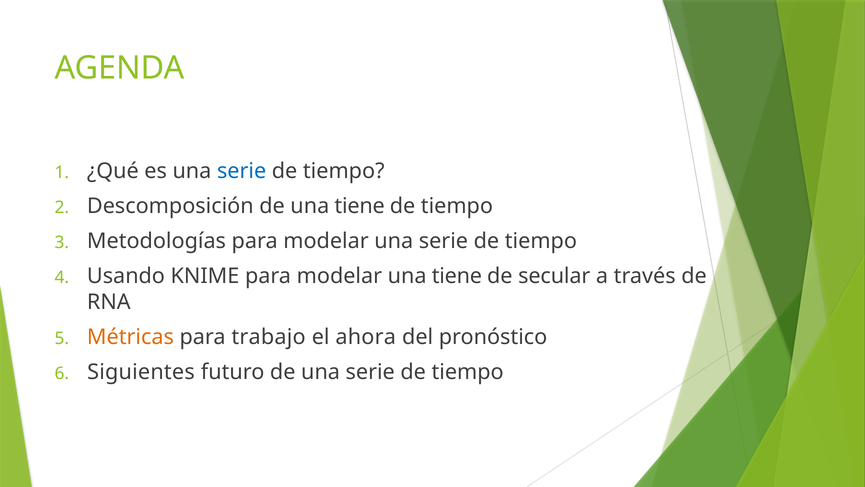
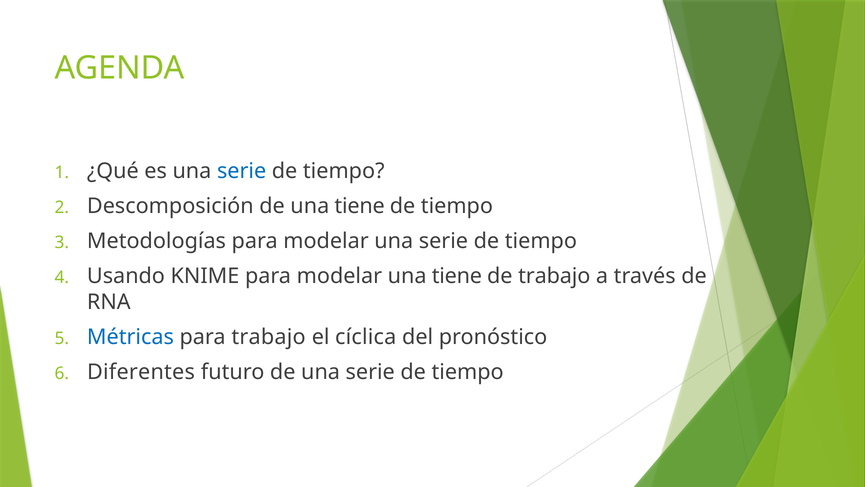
de secular: secular -> trabajo
Métricas colour: orange -> blue
ahora: ahora -> cíclica
Siguientes: Siguientes -> Diferentes
